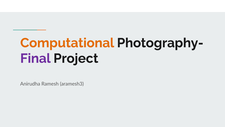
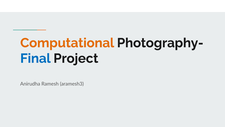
Final colour: purple -> blue
